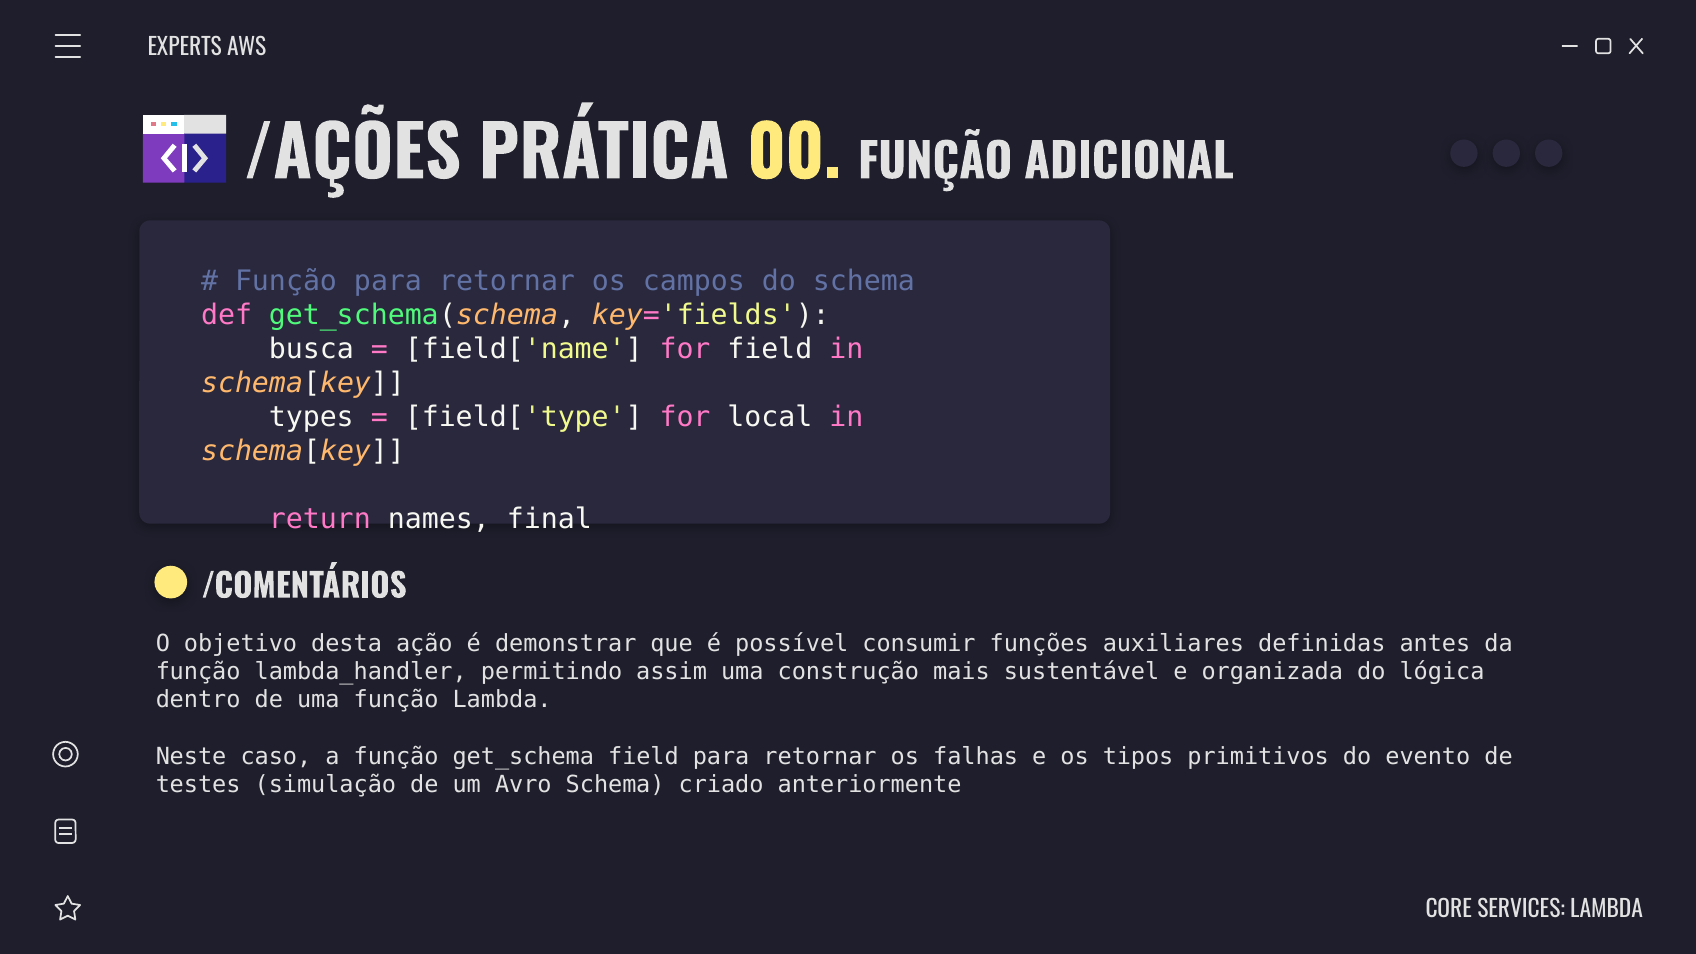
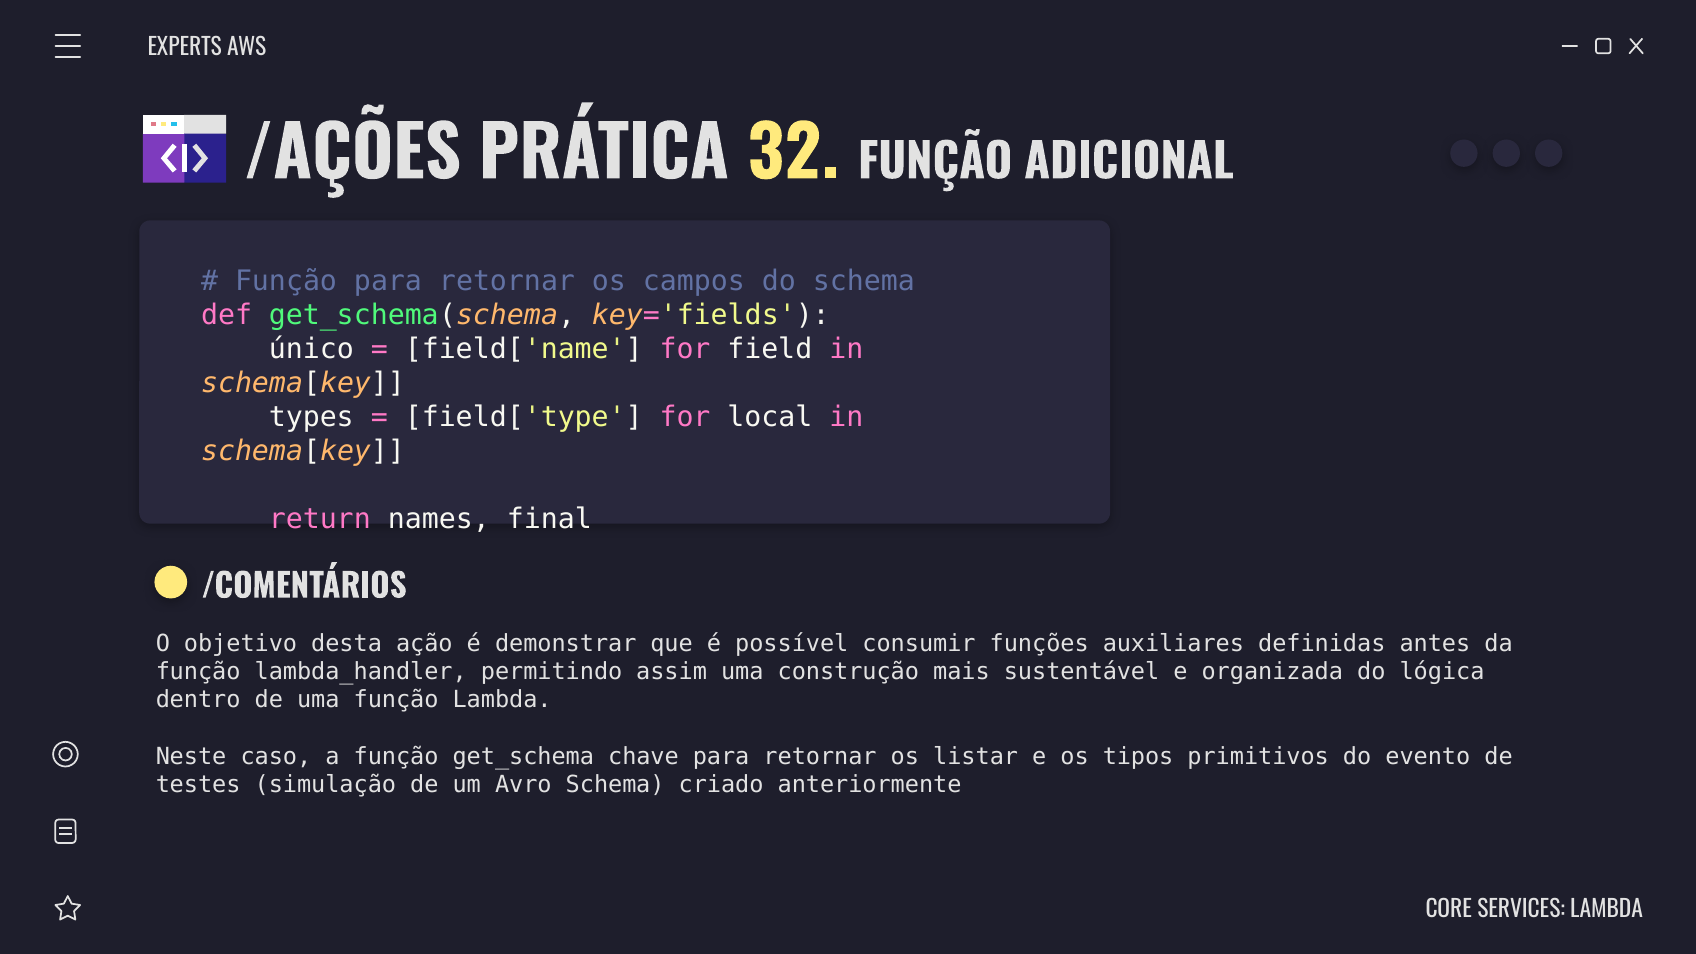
00: 00 -> 32
busca: busca -> único
get_schema field: field -> chave
falhas: falhas -> listar
